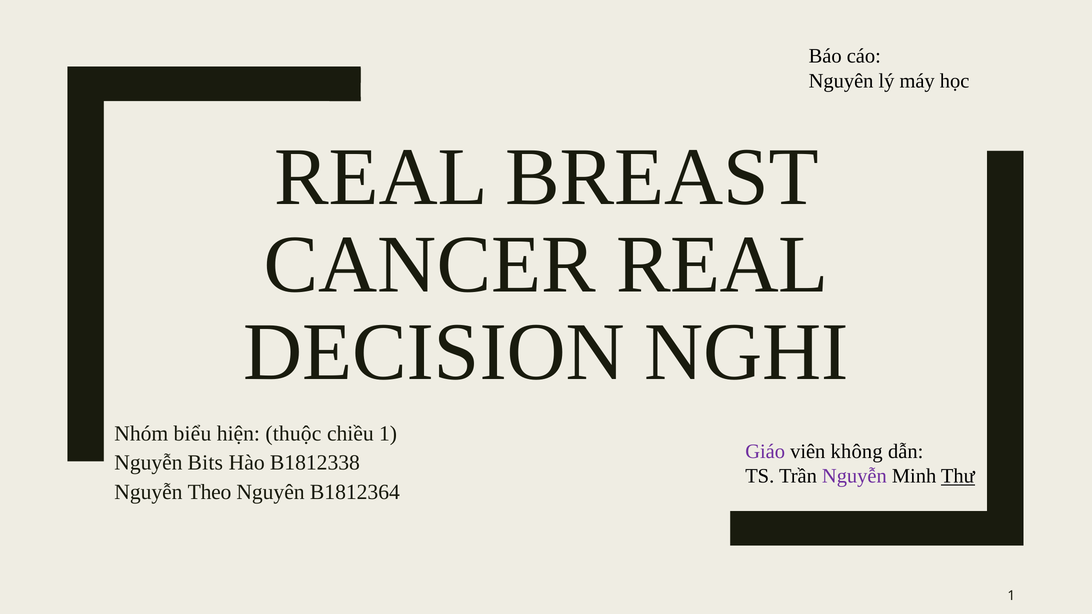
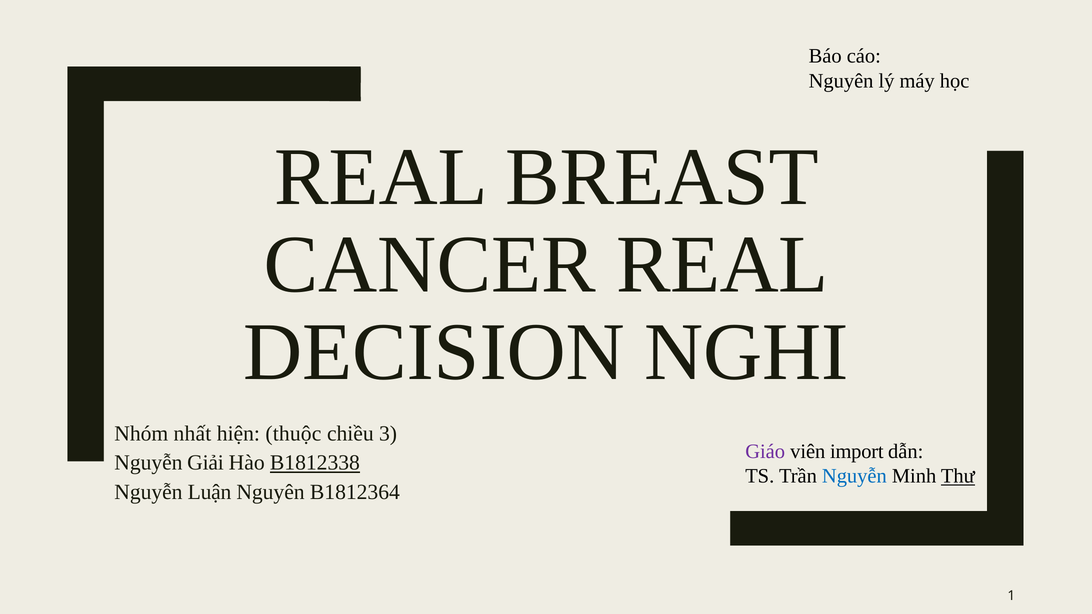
biểu: biểu -> nhất
chiều 1: 1 -> 3
không: không -> import
Bits: Bits -> Giải
B1812338 underline: none -> present
Nguyễn at (854, 476) colour: purple -> blue
Theo: Theo -> Luận
